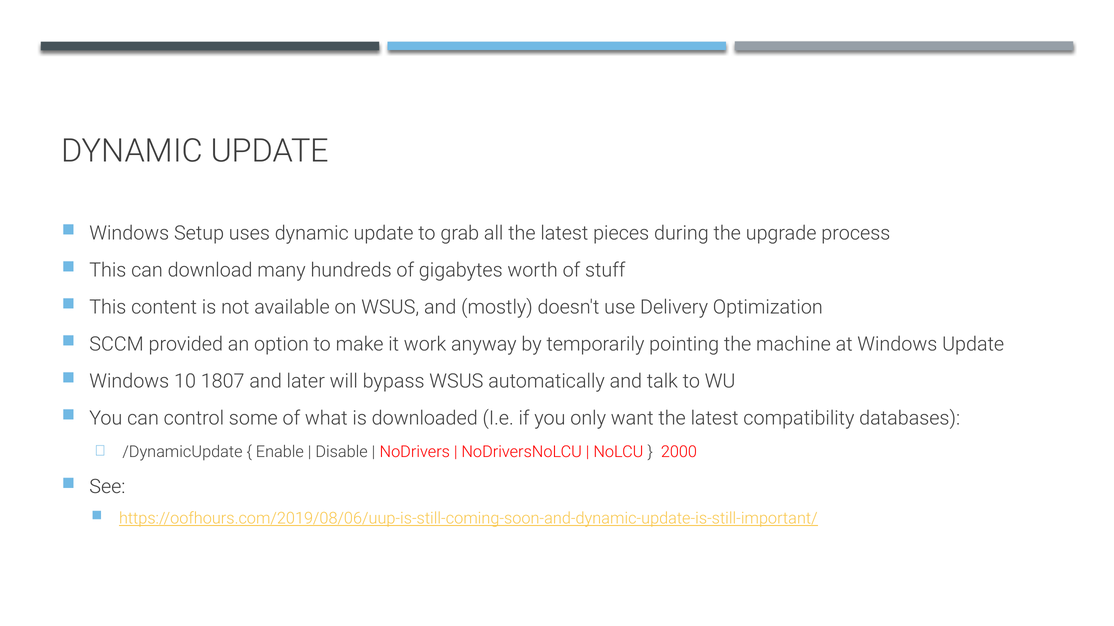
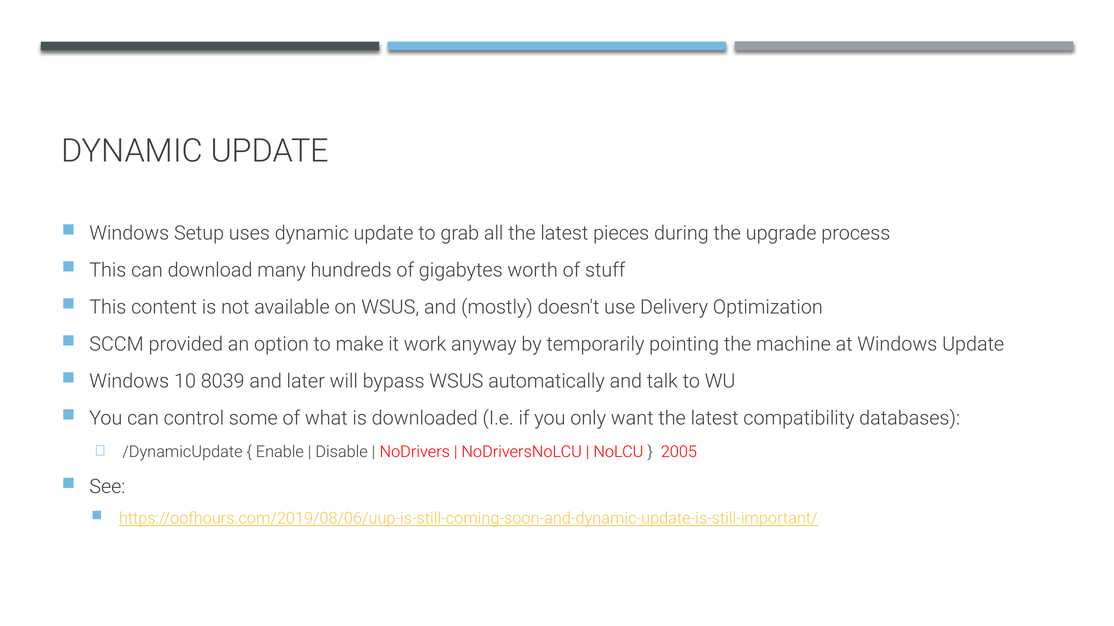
1807: 1807 -> 8039
2000: 2000 -> 2005
